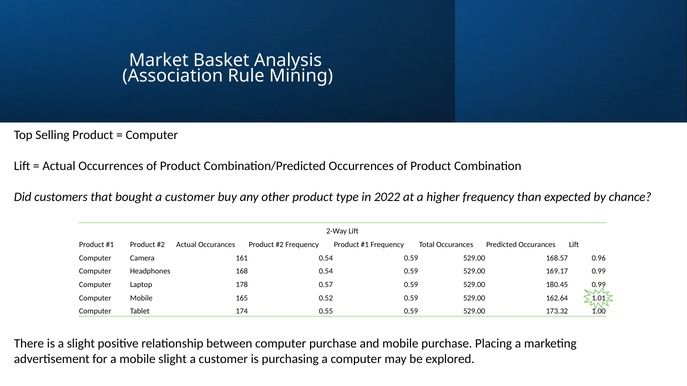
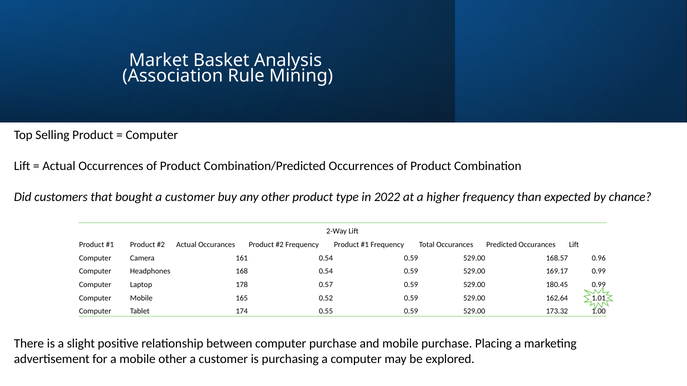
mobile slight: slight -> other
